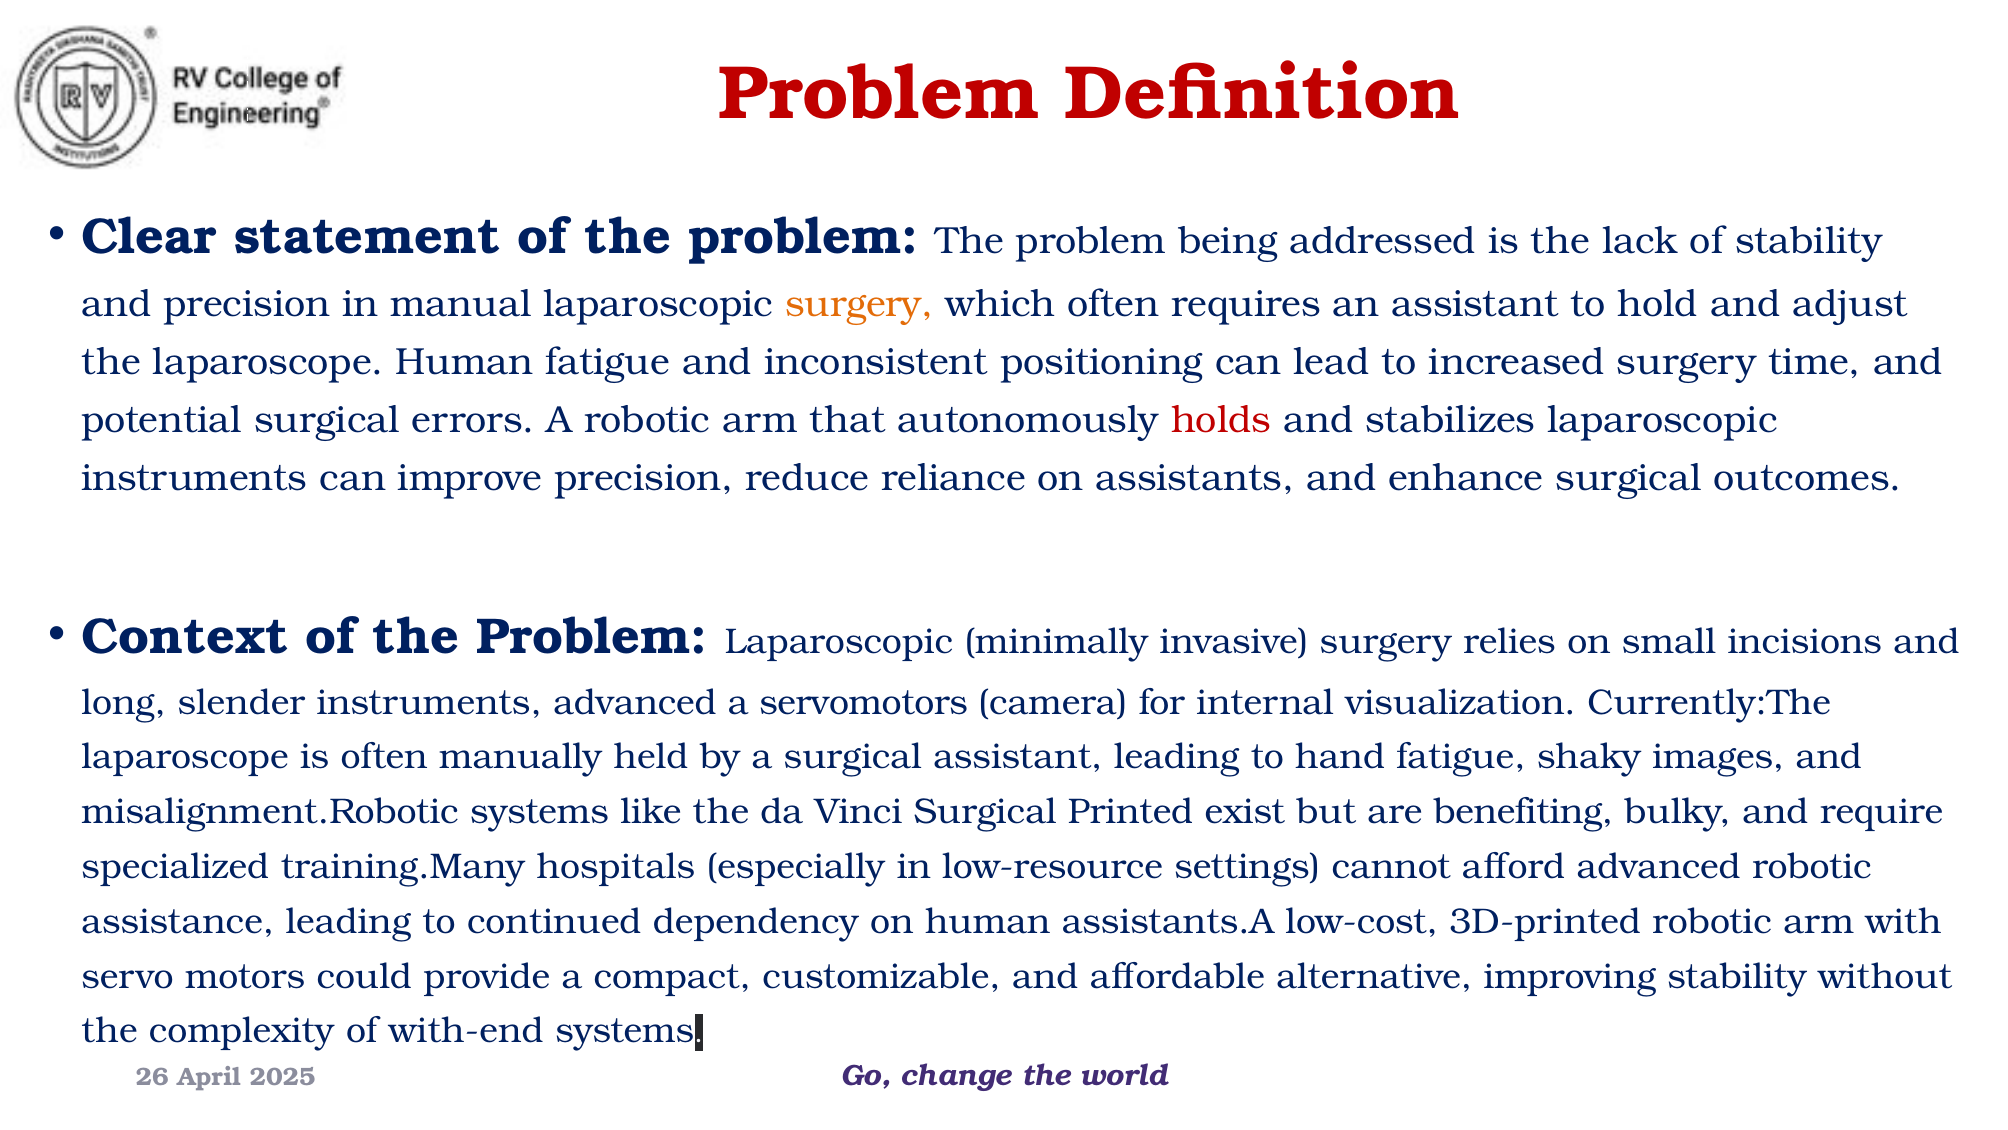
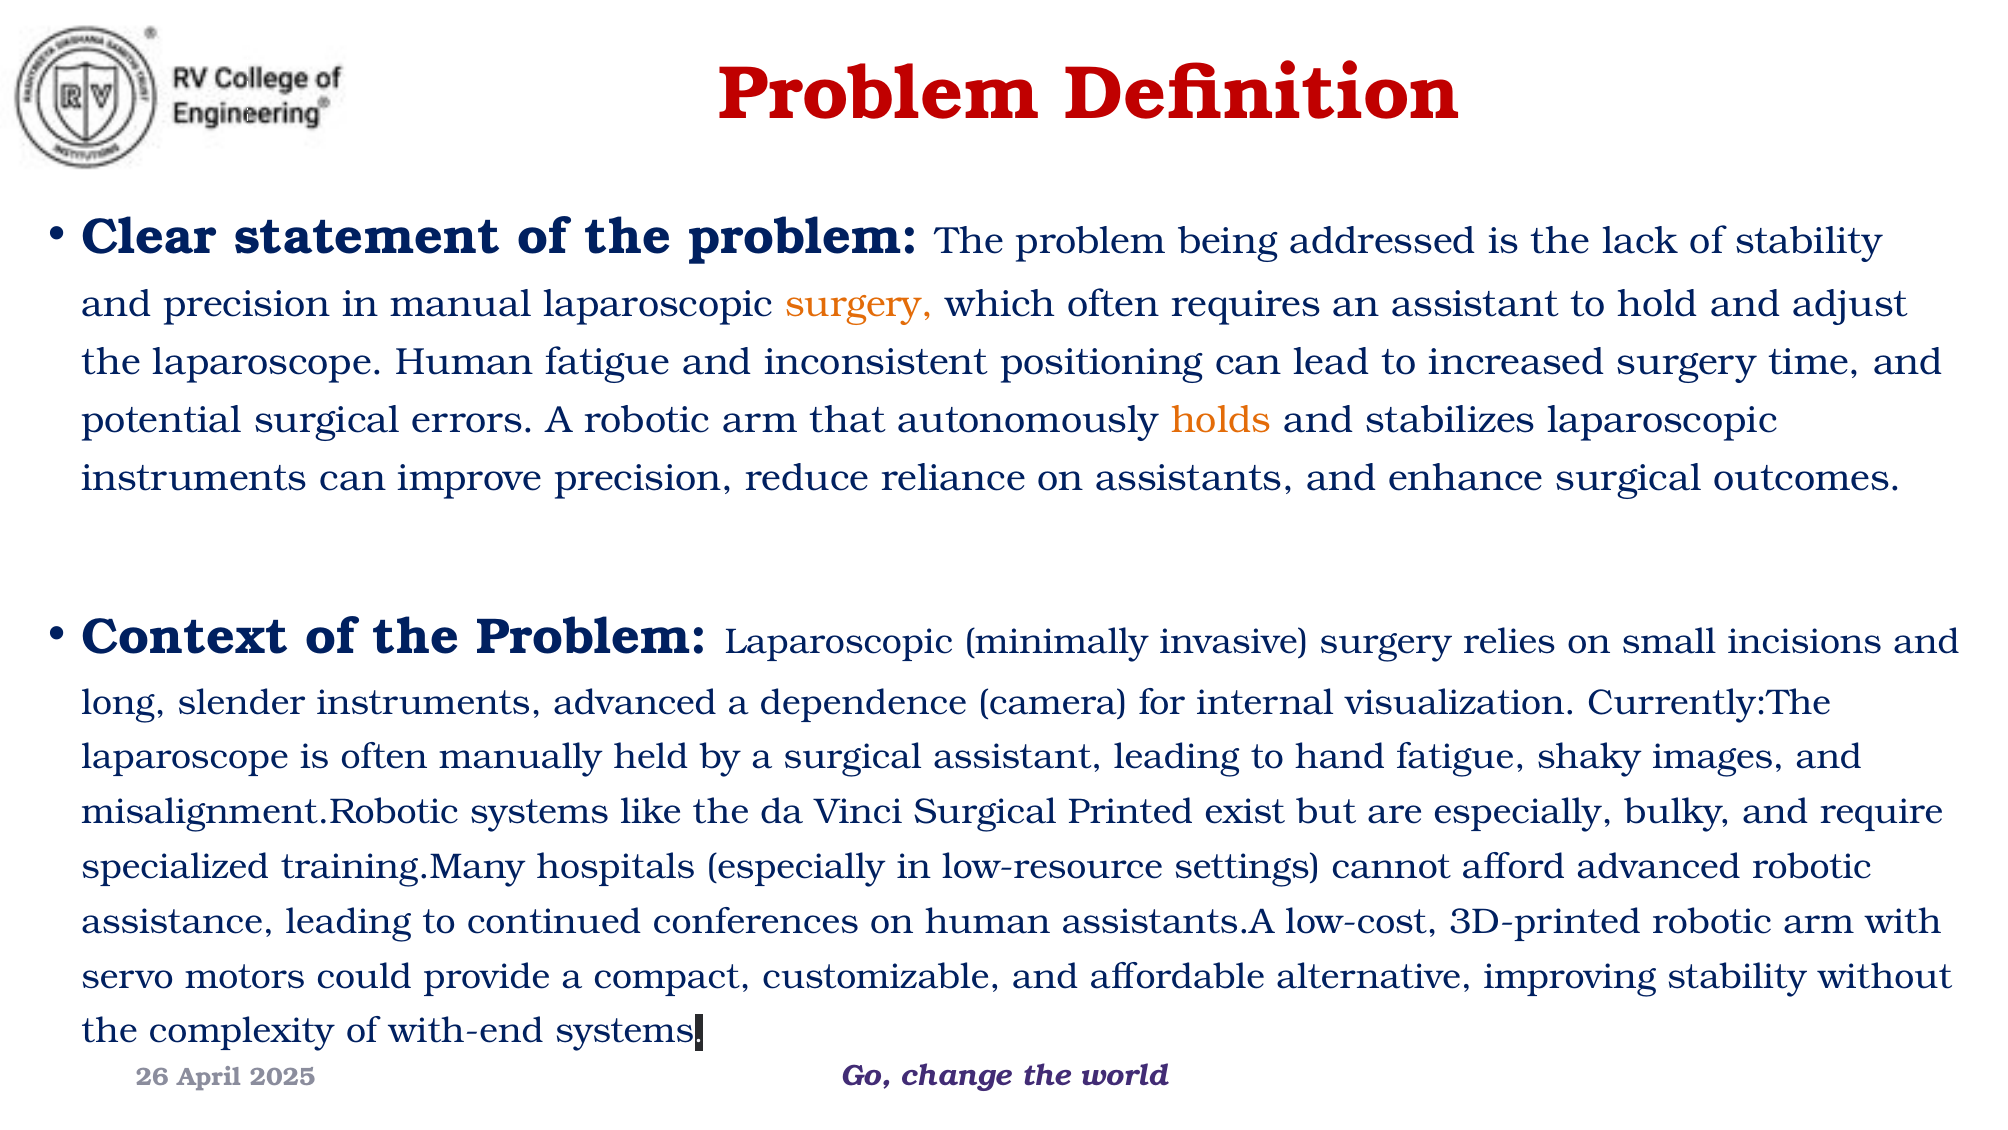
holds colour: red -> orange
servomotors: servomotors -> dependence
are benefiting: benefiting -> especially
dependency: dependency -> conferences
